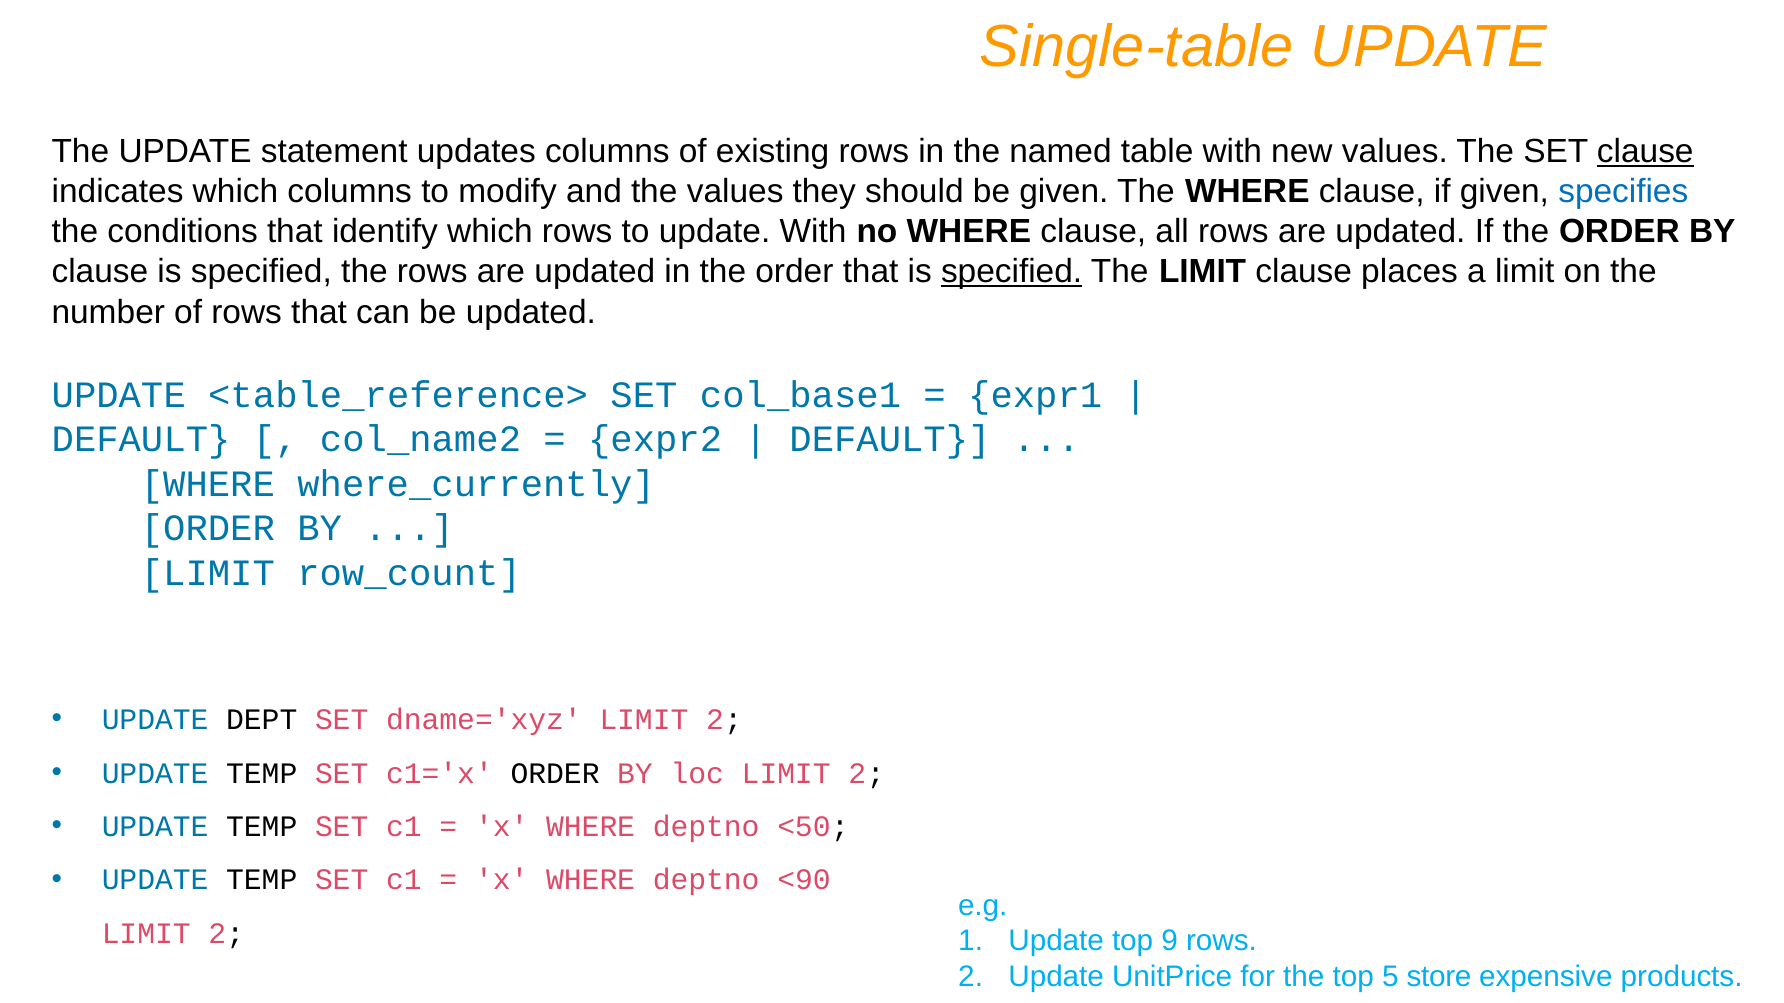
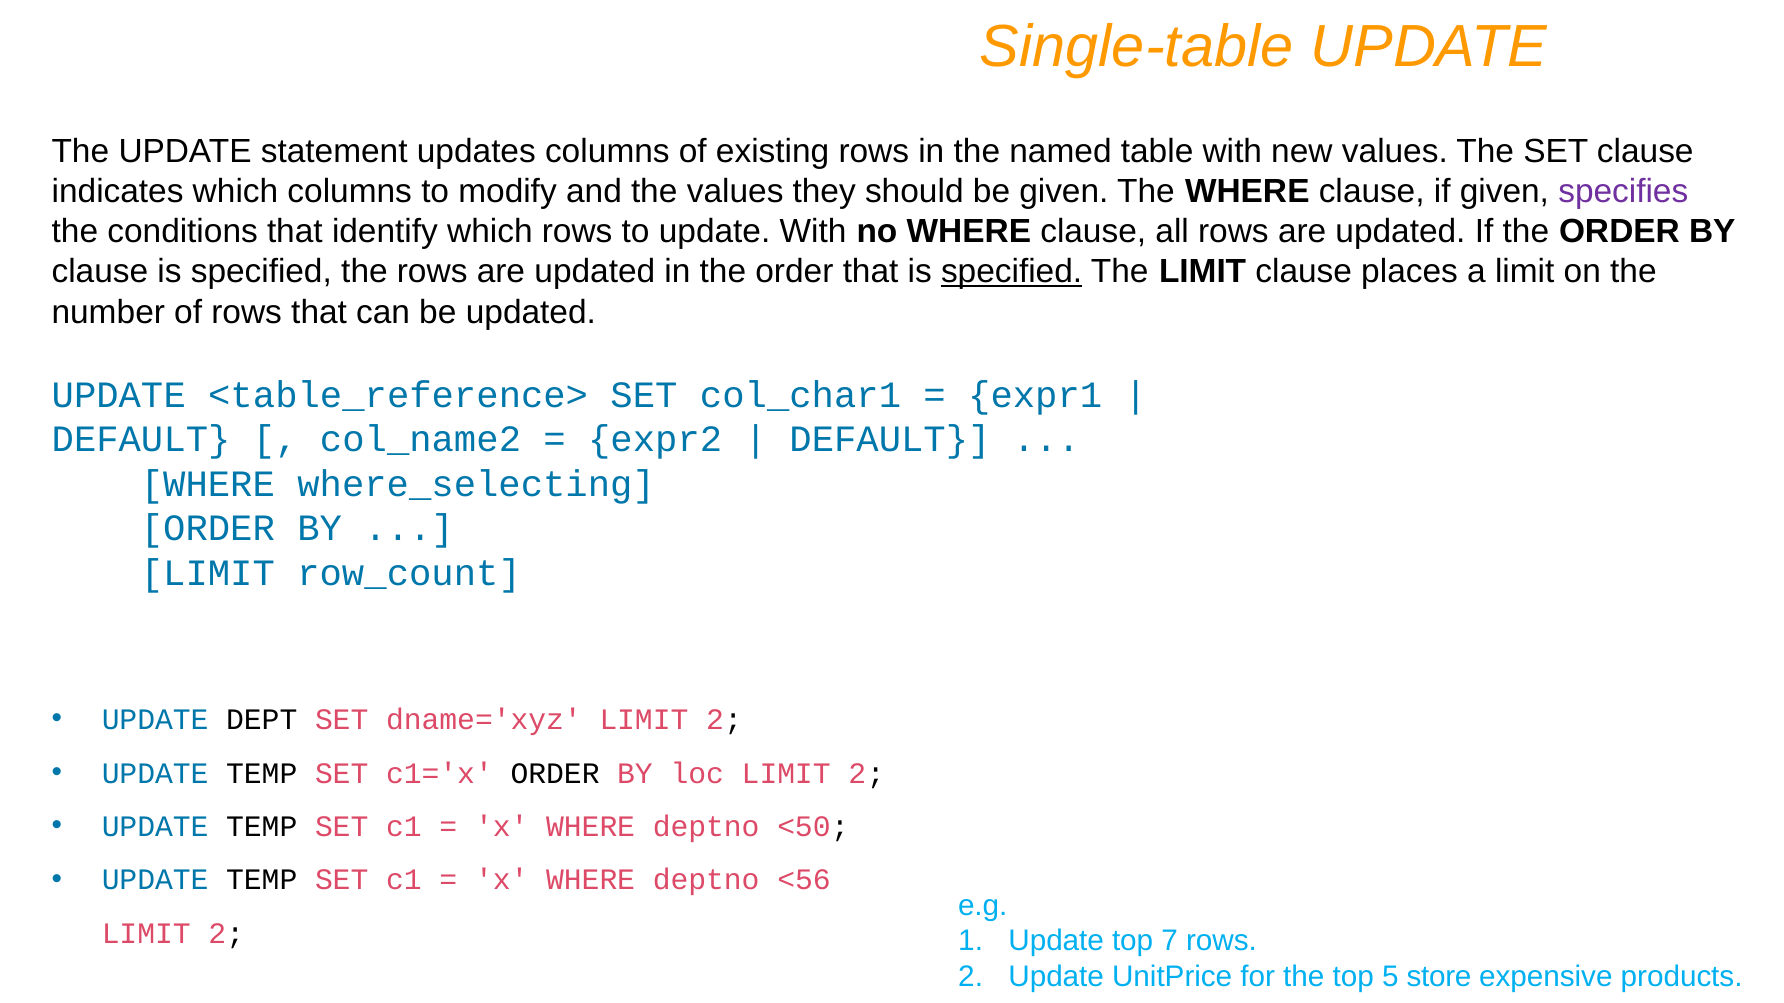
clause at (1645, 152) underline: present -> none
specifies colour: blue -> purple
col_base1: col_base1 -> col_char1
where_currently: where_currently -> where_selecting
<90: <90 -> <56
9: 9 -> 7
